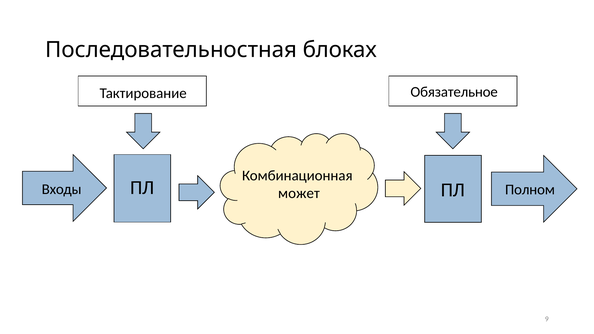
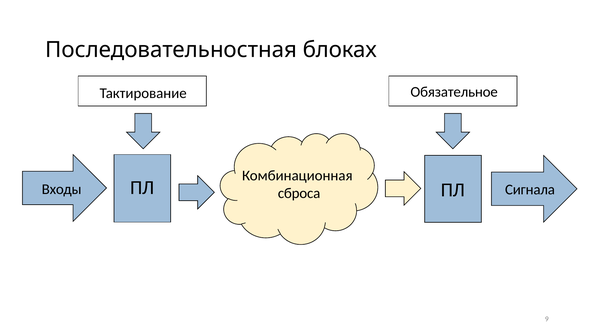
Полном: Полном -> Сигнала
может: может -> сброса
